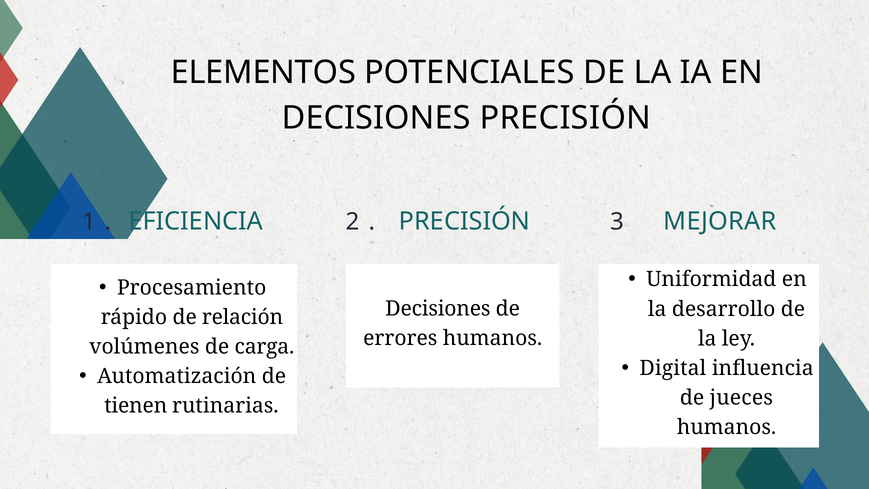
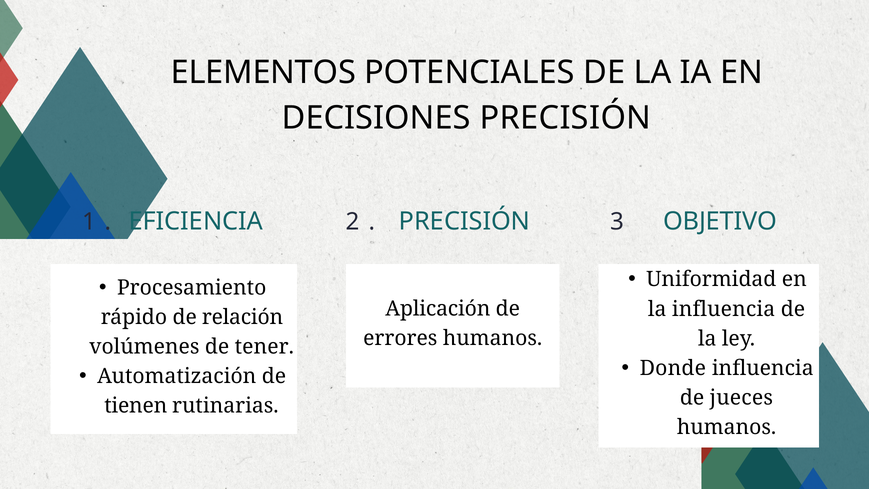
MEJORAR: MEJORAR -> OBJETIVO
Decisiones at (438, 309): Decisiones -> Aplicación
la desarrollo: desarrollo -> influencia
carga: carga -> tener
Digital: Digital -> Donde
